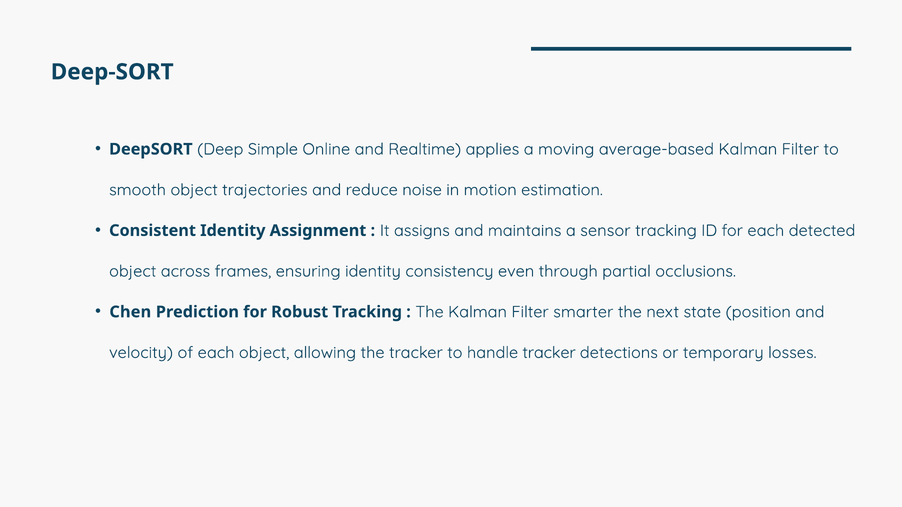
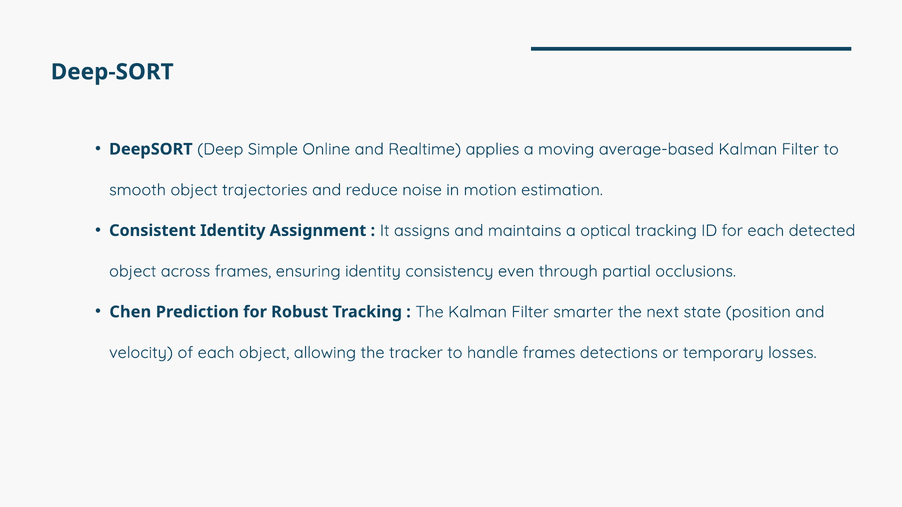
sensor: sensor -> optical
handle tracker: tracker -> frames
